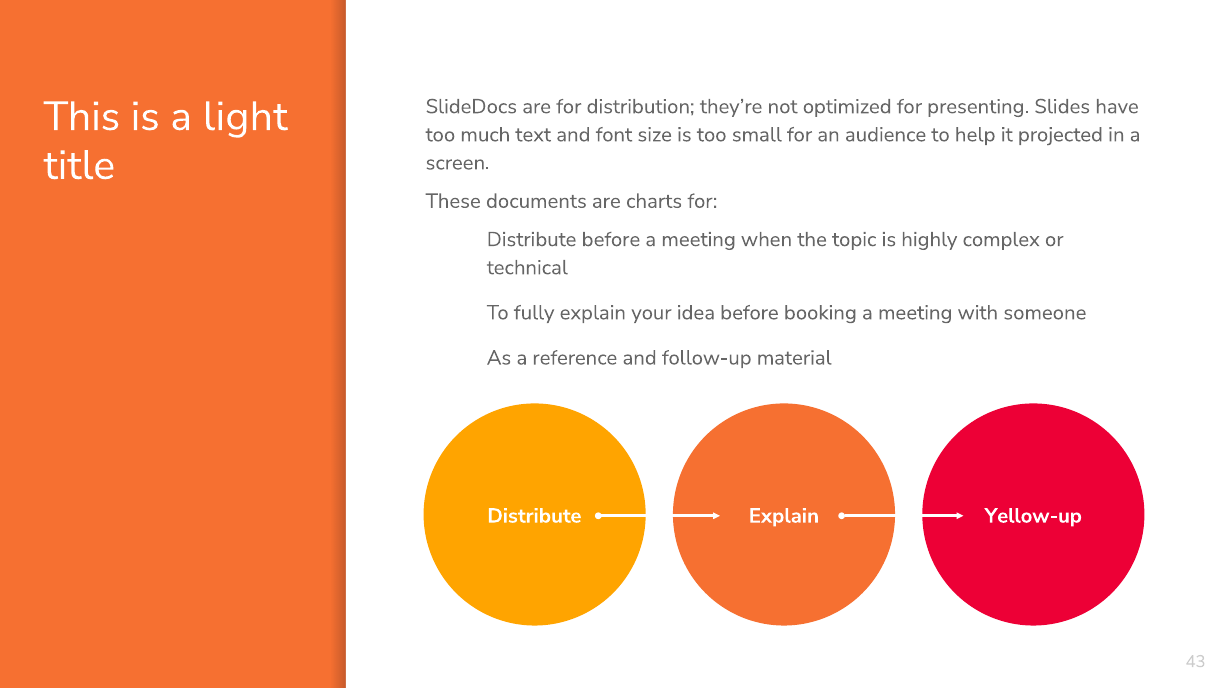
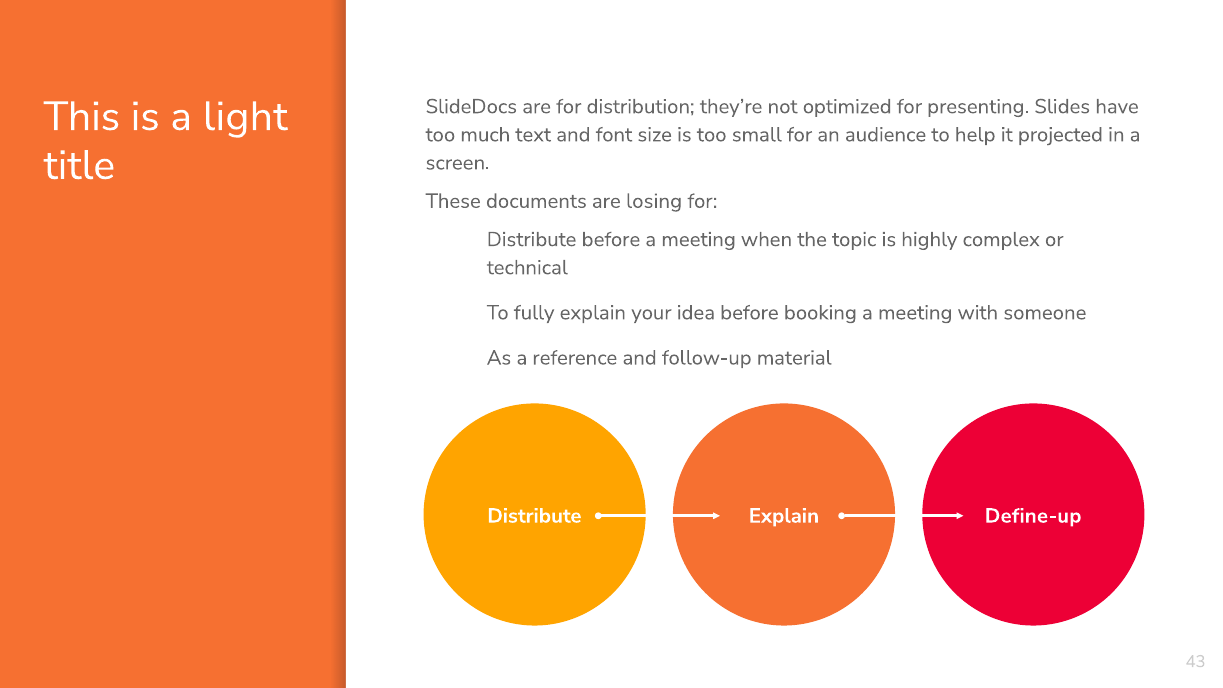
charts: charts -> losing
Yellow-up: Yellow-up -> Define-up
